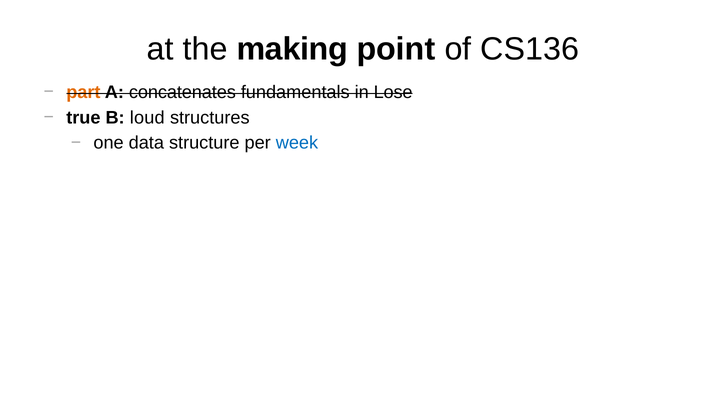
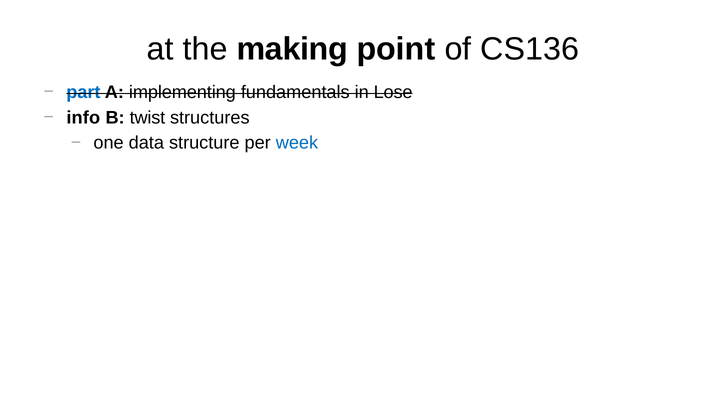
part colour: orange -> blue
concatenates: concatenates -> implementing
true: true -> info
loud: loud -> twist
